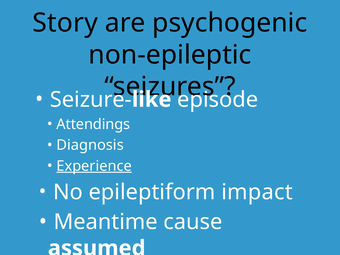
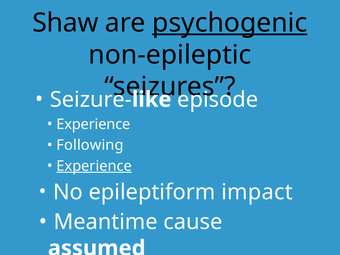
Story: Story -> Shaw
psychogenic underline: none -> present
Attendings at (93, 124): Attendings -> Experience
Diagnosis: Diagnosis -> Following
